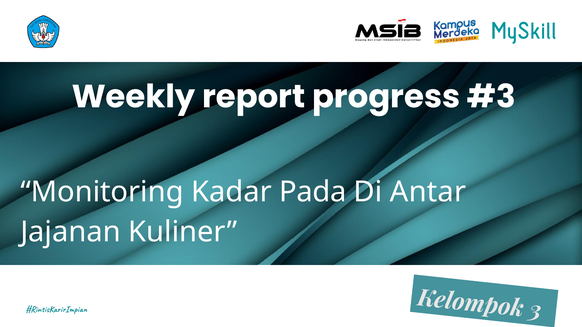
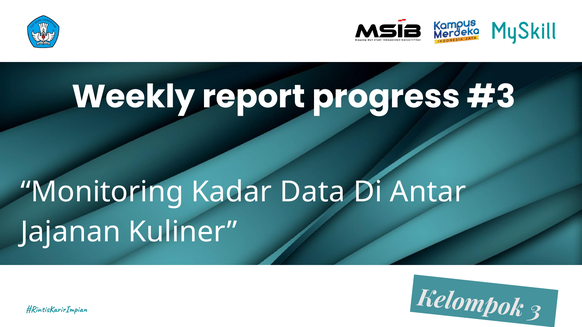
Pada: Pada -> Data
